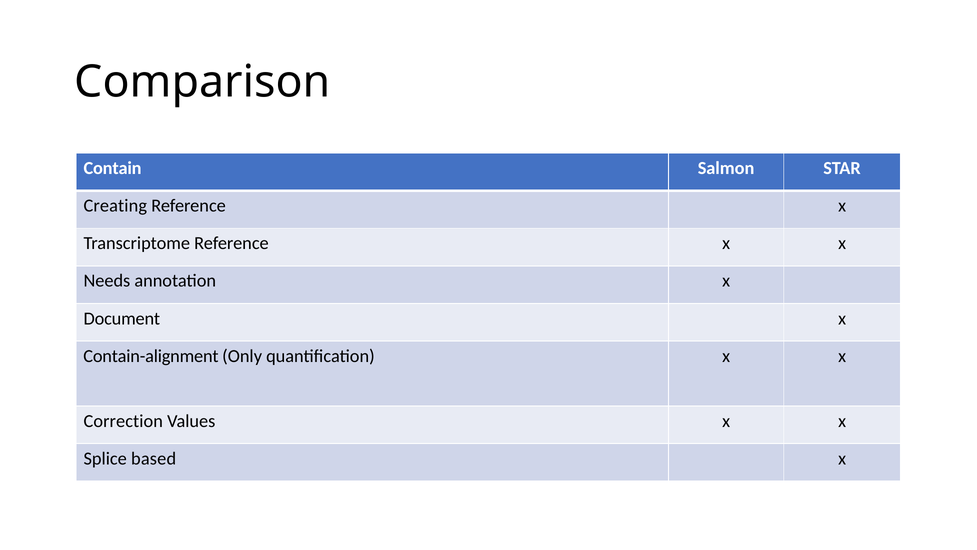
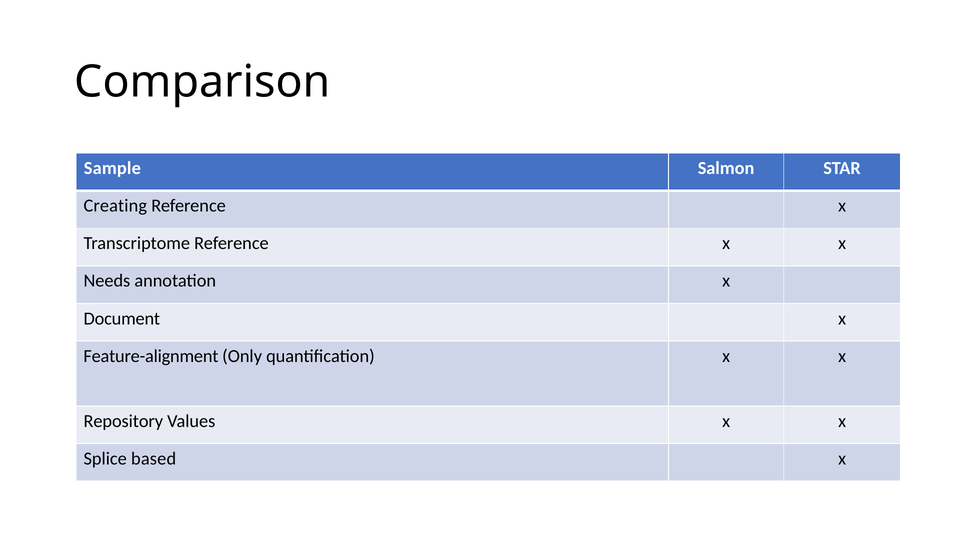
Contain: Contain -> Sample
Contain-alignment: Contain-alignment -> Feature-alignment
Correction: Correction -> Repository
